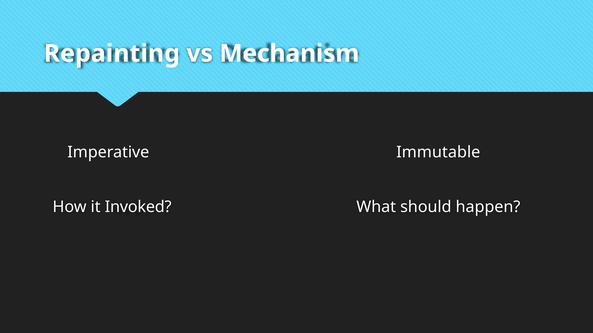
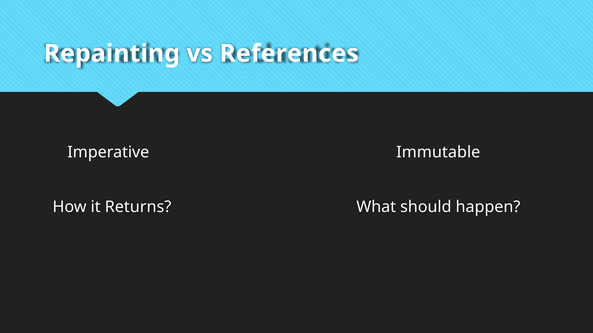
Mechanism: Mechanism -> References
Invoked: Invoked -> Returns
